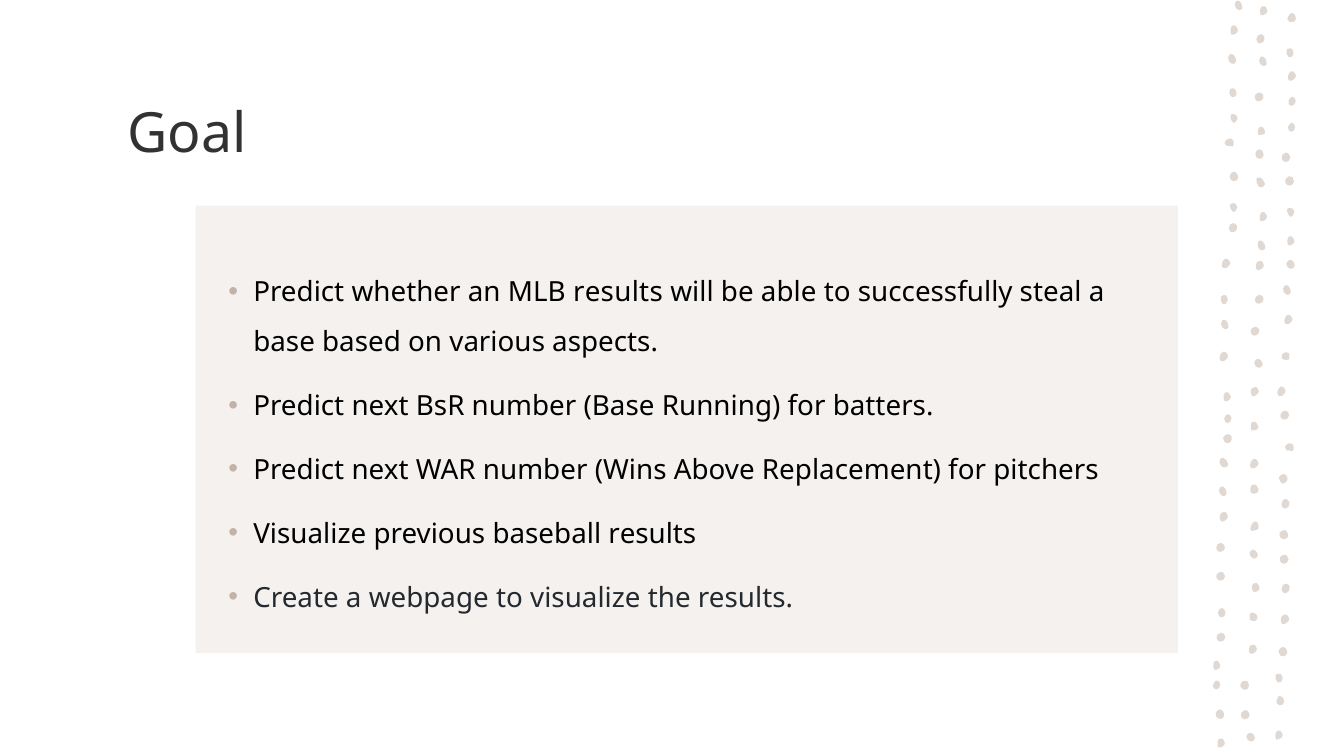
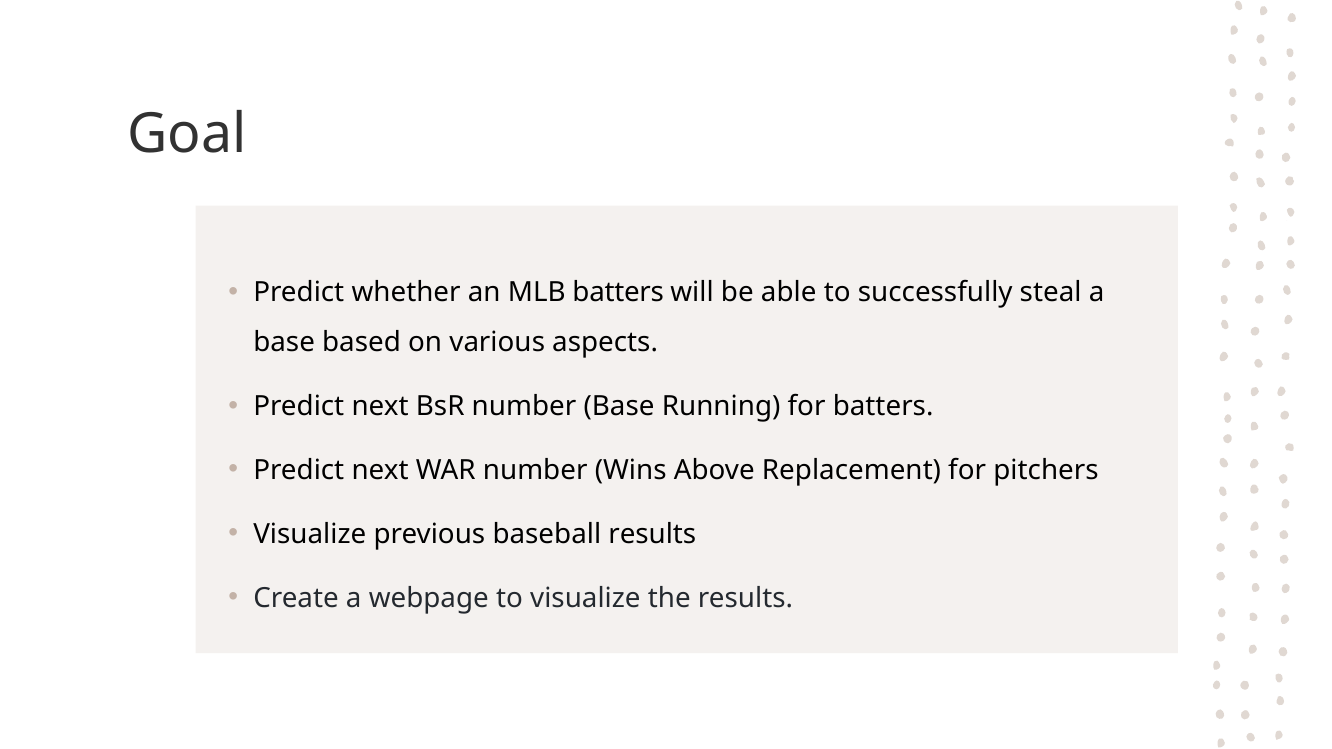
MLB results: results -> batters
